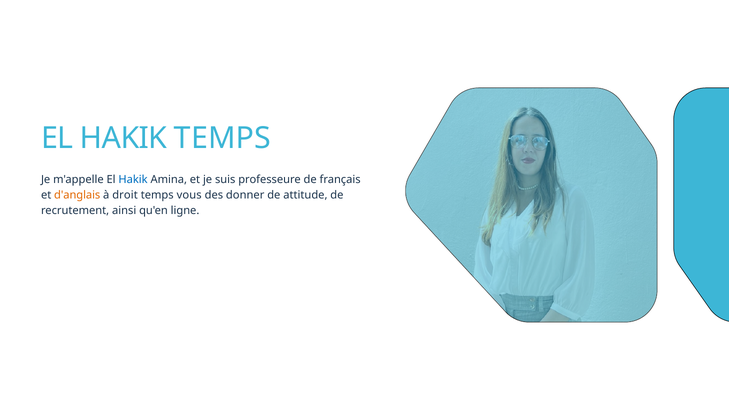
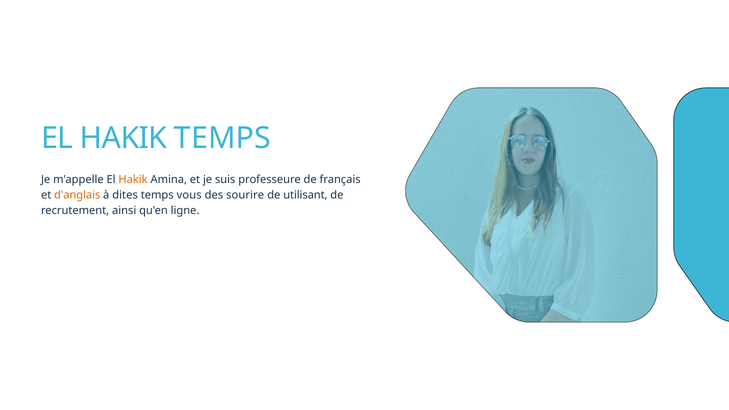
Hakik at (133, 180) colour: blue -> orange
droit: droit -> dites
donner: donner -> sourire
attitude: attitude -> utilisant
